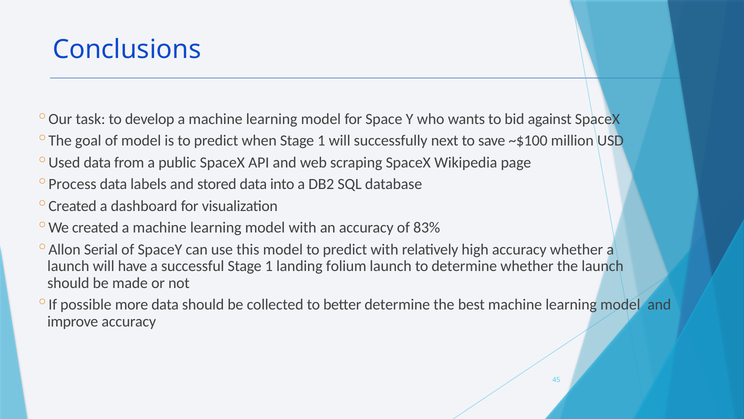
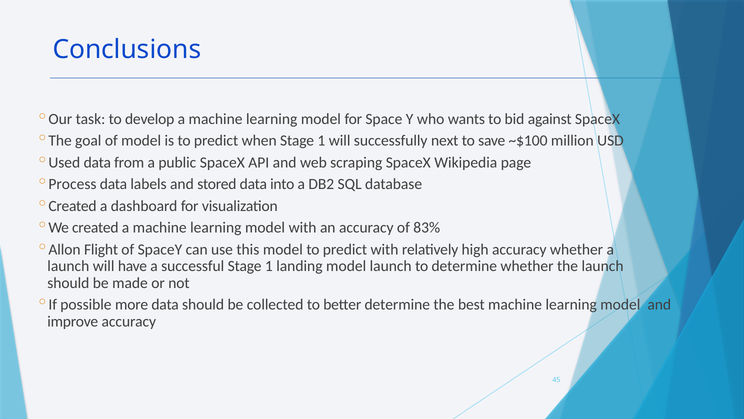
Serial: Serial -> Flight
landing folium: folium -> model
